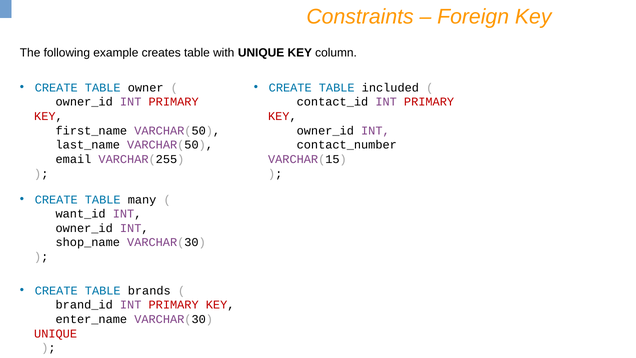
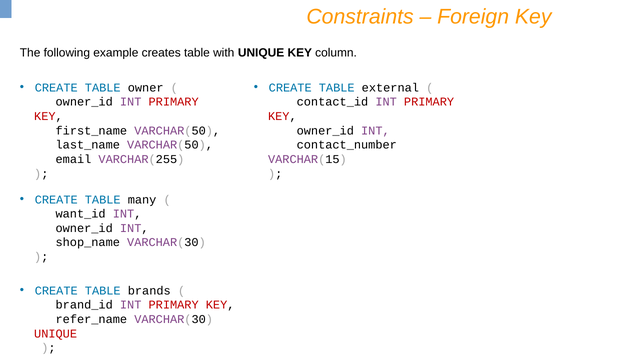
included: included -> external
enter_name: enter_name -> refer_name
